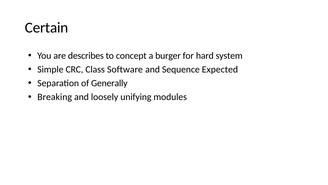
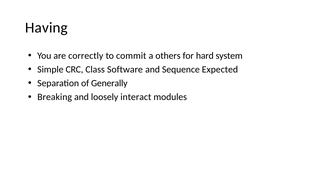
Certain: Certain -> Having
describes: describes -> correctly
concept: concept -> commit
burger: burger -> others
unifying: unifying -> interact
